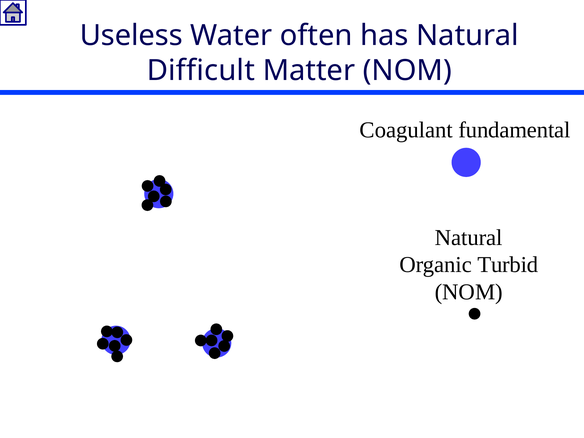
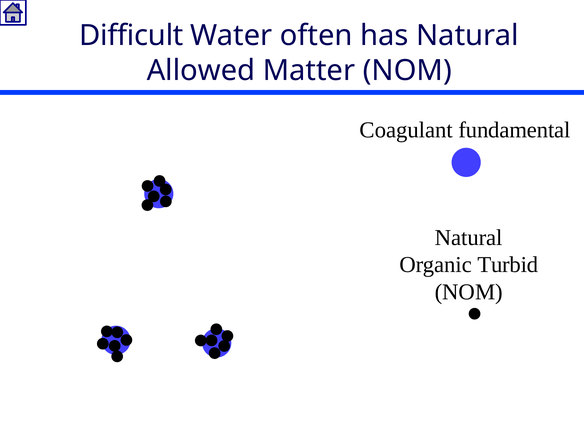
Useless: Useless -> Difficult
Difficult: Difficult -> Allowed
